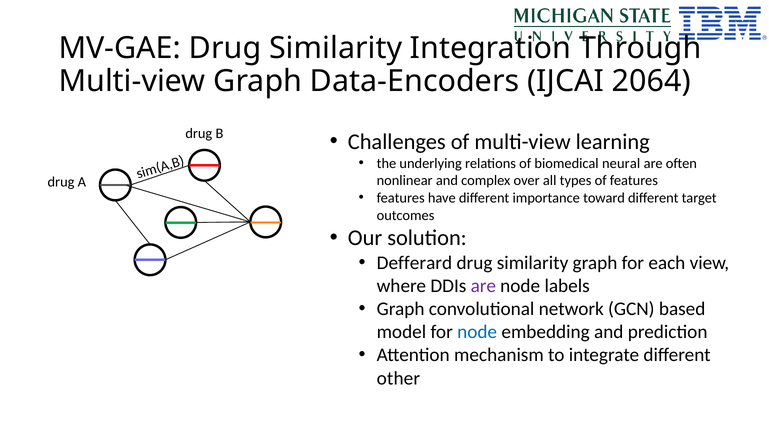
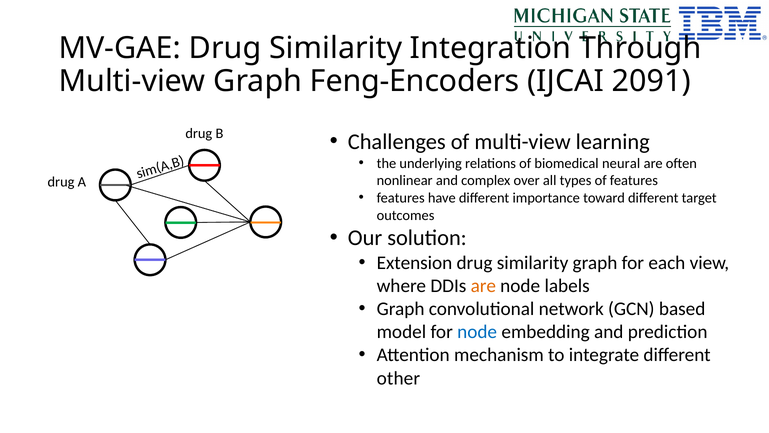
Data-Encoders: Data-Encoders -> Feng-Encoders
2064: 2064 -> 2091
Defferard: Defferard -> Extension
are at (483, 286) colour: purple -> orange
